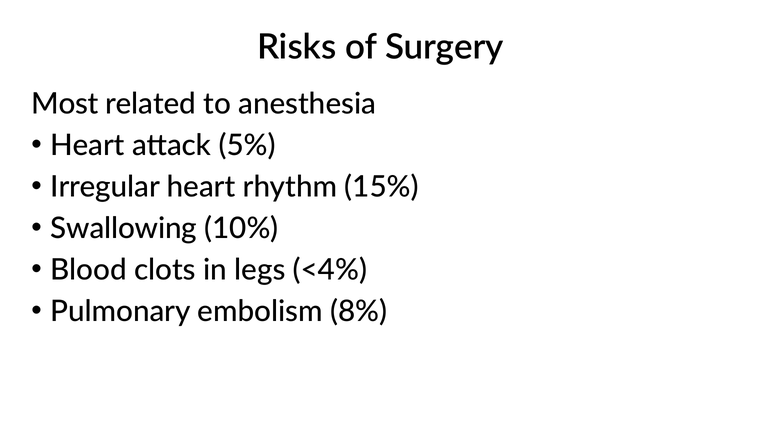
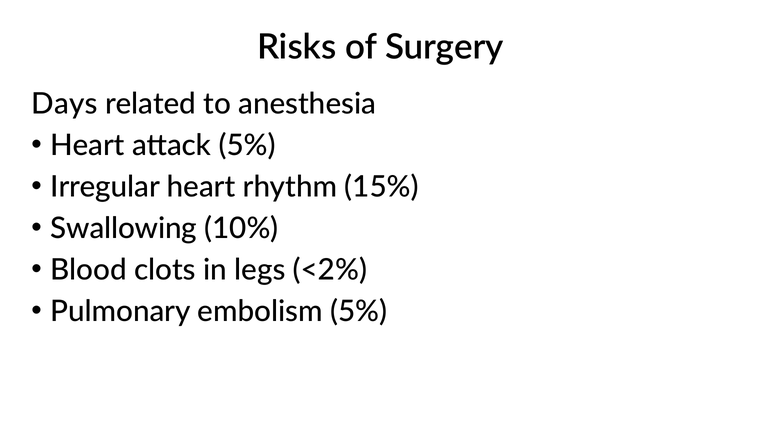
Most: Most -> Days
<4%: <4% -> <2%
embolism 8%: 8% -> 5%
